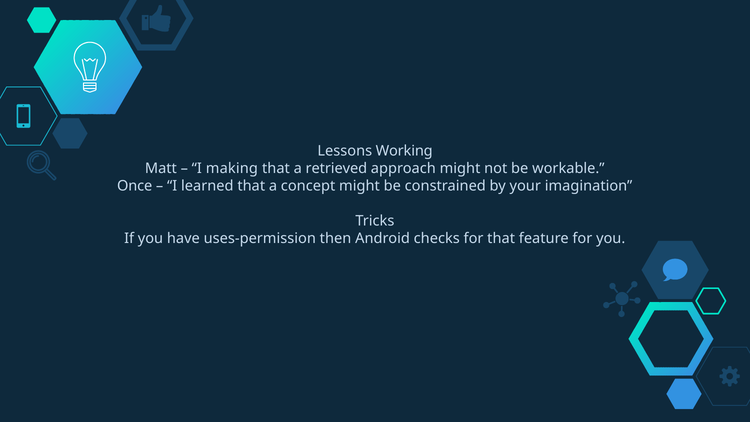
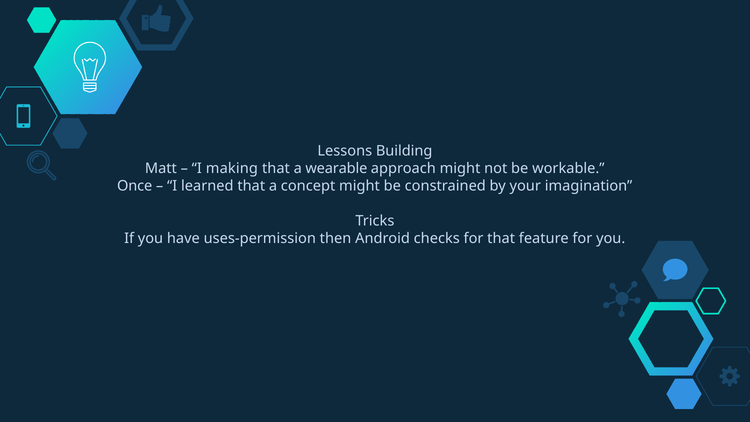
Working: Working -> Building
retrieved: retrieved -> wearable
